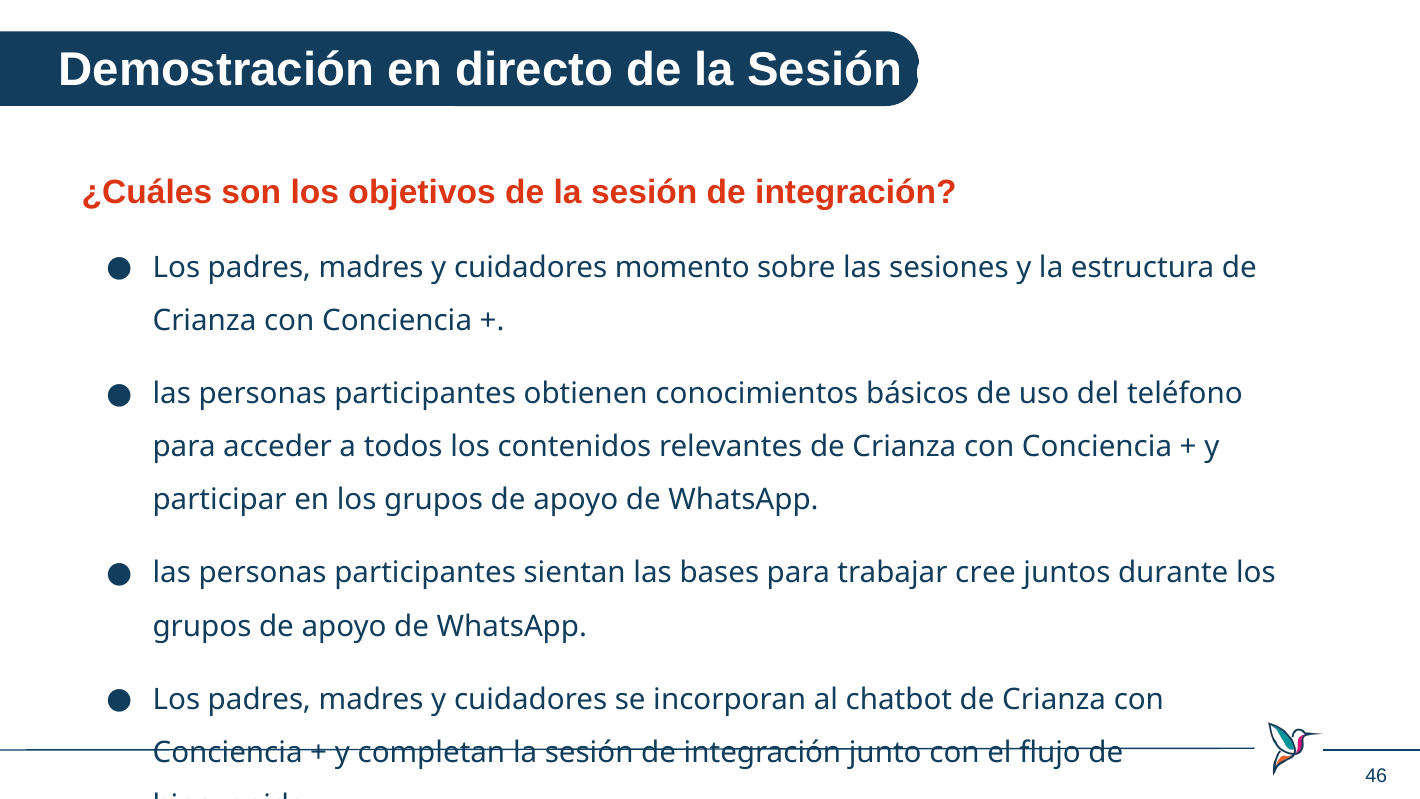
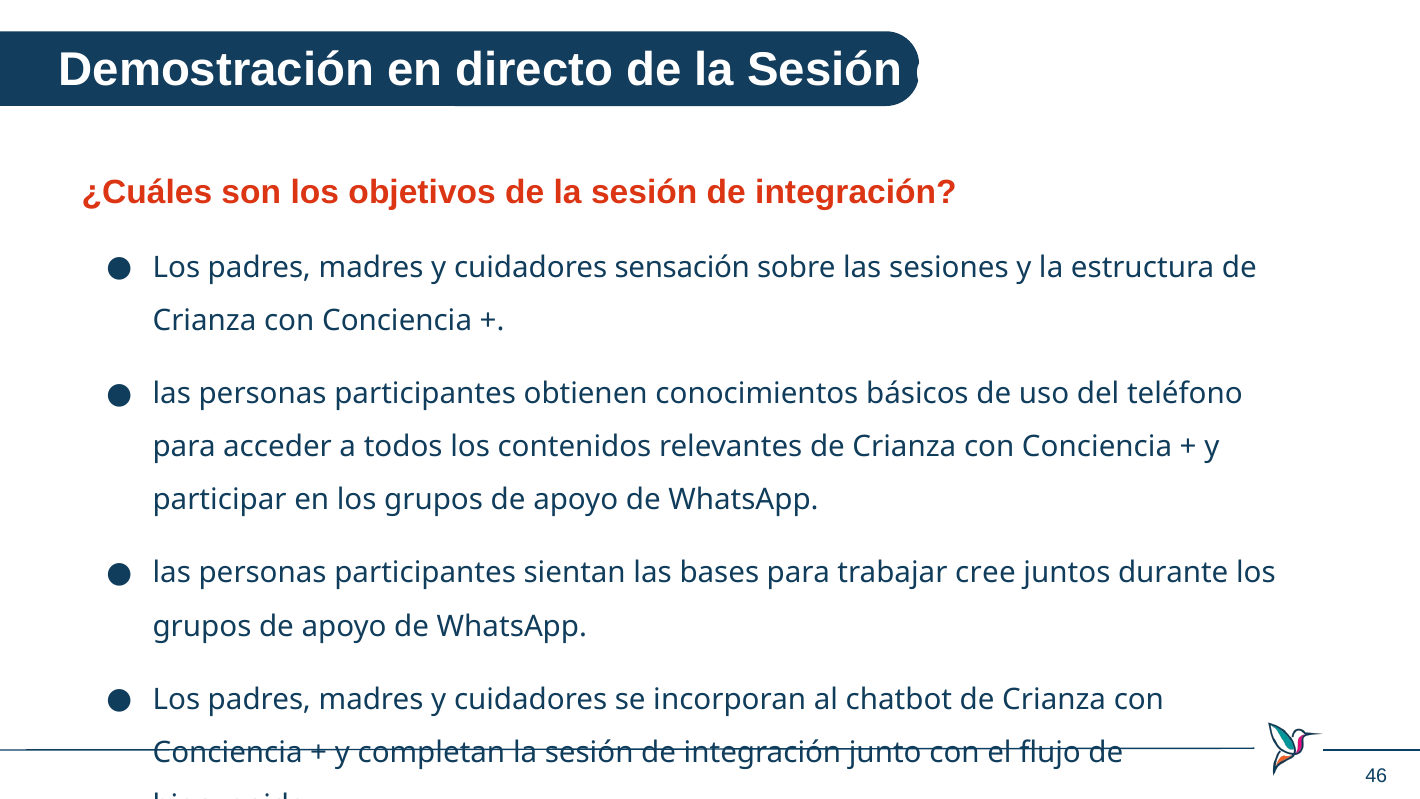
momento: momento -> sensación
